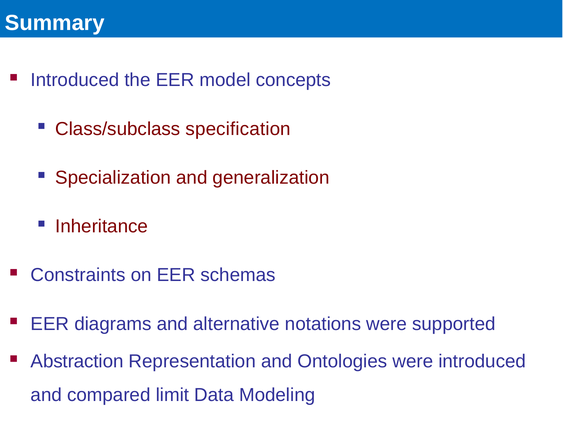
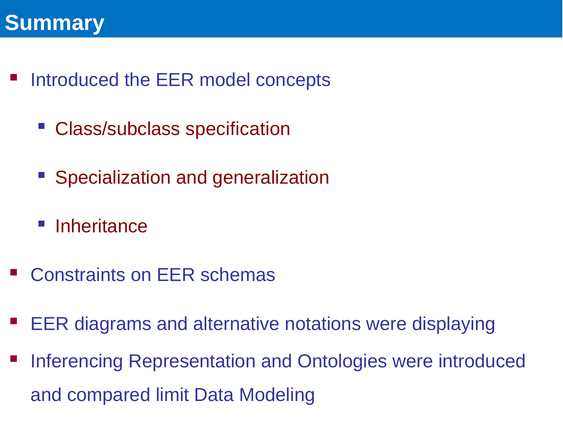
supported: supported -> displaying
Abstraction: Abstraction -> Inferencing
